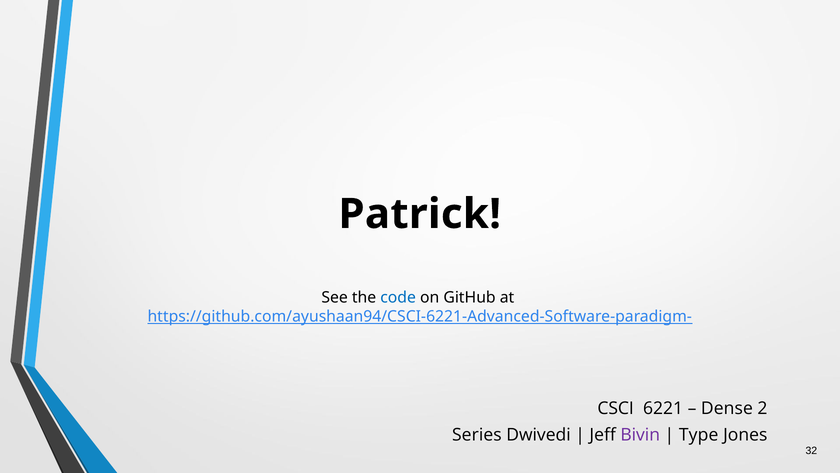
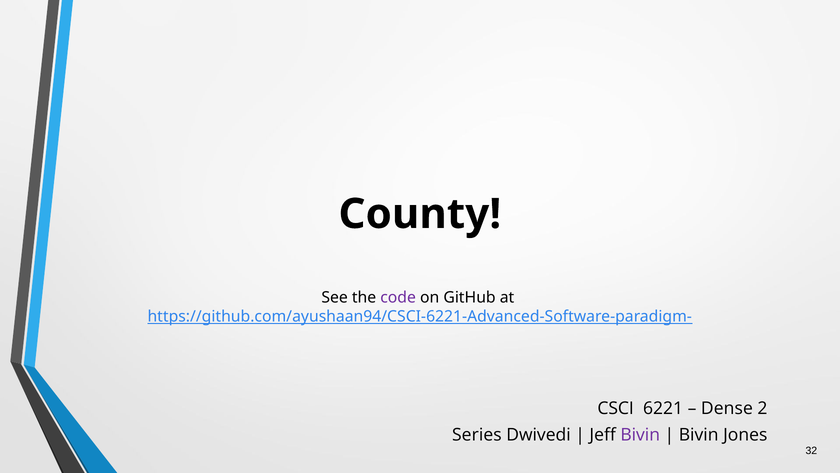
Patrick: Patrick -> County
code colour: blue -> purple
Type at (699, 434): Type -> Bivin
